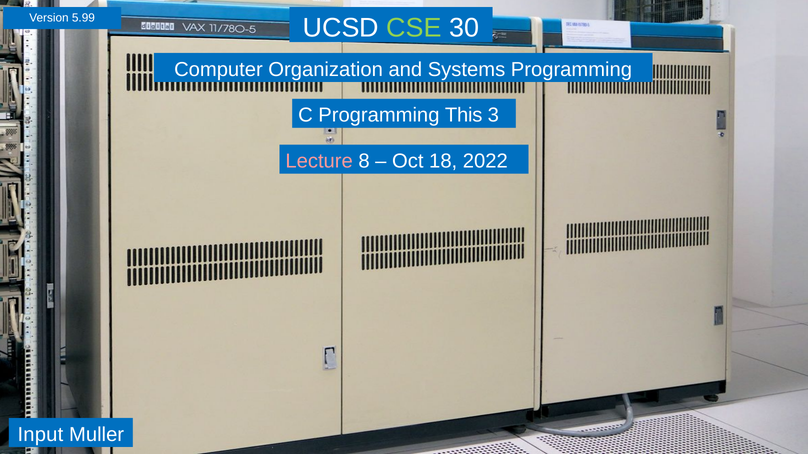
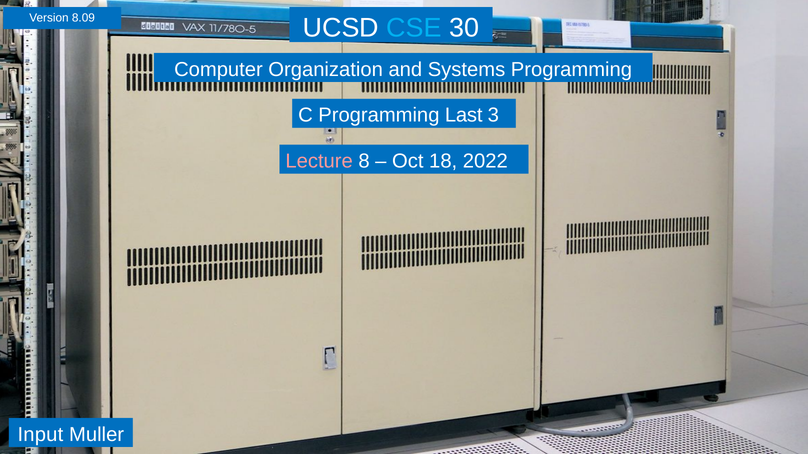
5.99: 5.99 -> 8.09
CSE colour: light green -> light blue
This: This -> Last
